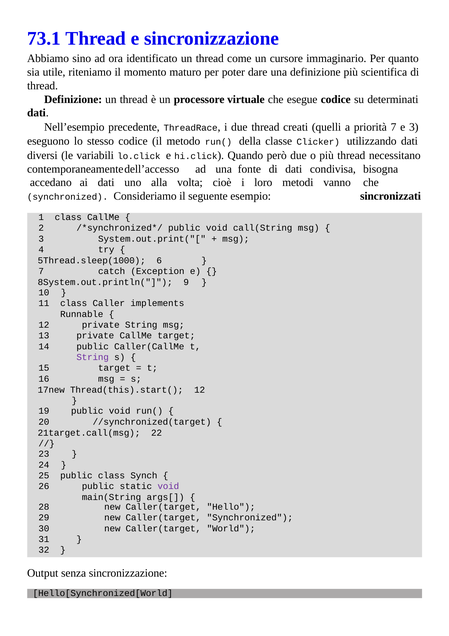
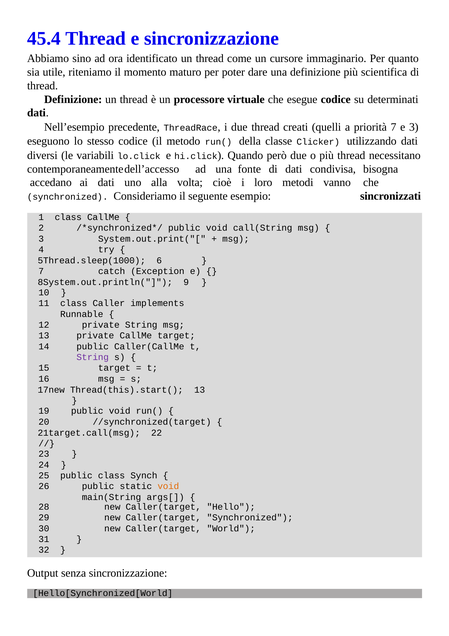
73.1: 73.1 -> 45.4
Thread(this).start( 12: 12 -> 13
void at (168, 486) colour: purple -> orange
